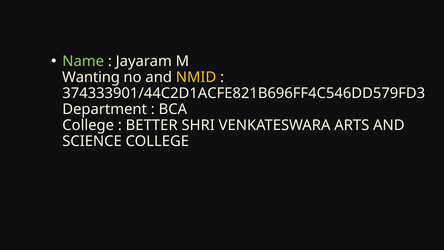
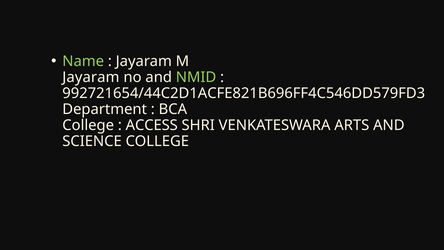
Wanting at (91, 77): Wanting -> Jayaram
NMID colour: yellow -> light green
374333901/44C2D1ACFE821B696FF4C546DD579FD3: 374333901/44C2D1ACFE821B696FF4C546DD579FD3 -> 992721654/44C2D1ACFE821B696FF4C546DD579FD3
BETTER: BETTER -> ACCESS
